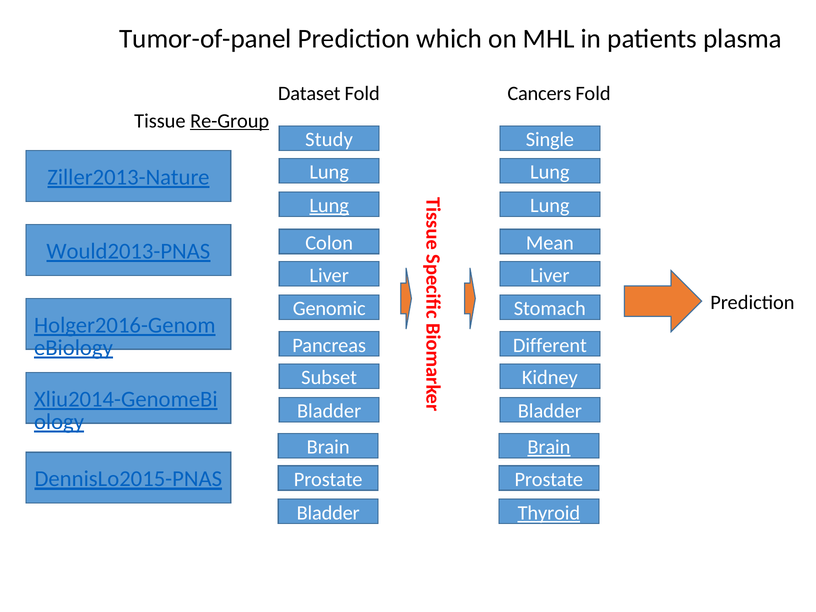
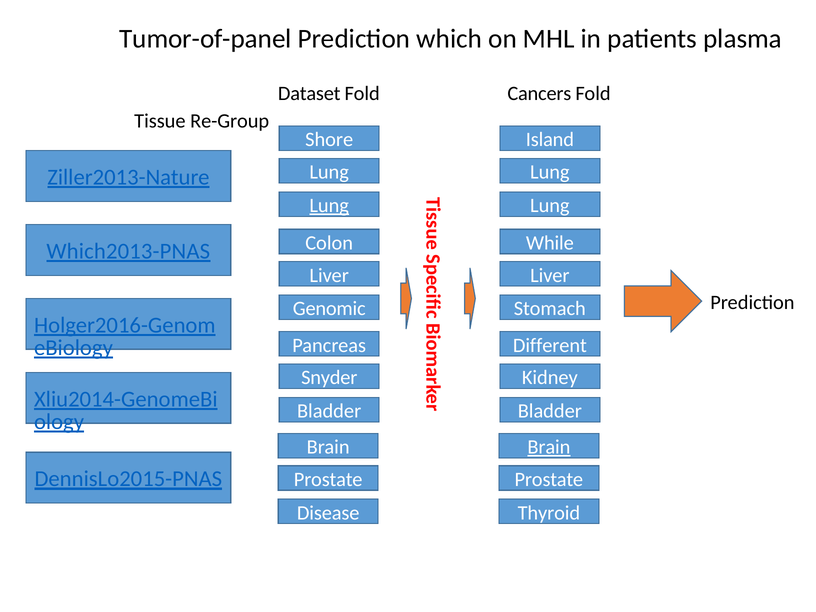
Re-Group underline: present -> none
Study: Study -> Shore
Single: Single -> Island
Mean: Mean -> While
Would2013-PNAS: Would2013-PNAS -> Which2013-PNAS
Subset: Subset -> Snyder
Bladder at (328, 513): Bladder -> Disease
Thyroid underline: present -> none
